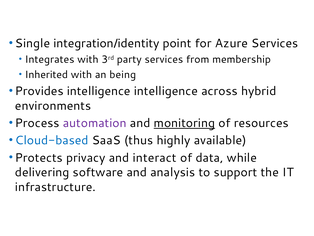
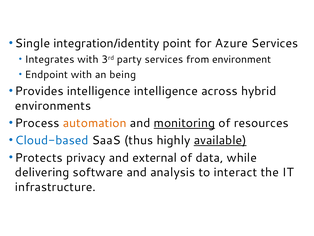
membership: membership -> environment
Inherited: Inherited -> Endpoint
automation colour: purple -> orange
available underline: none -> present
interact: interact -> external
support: support -> interact
